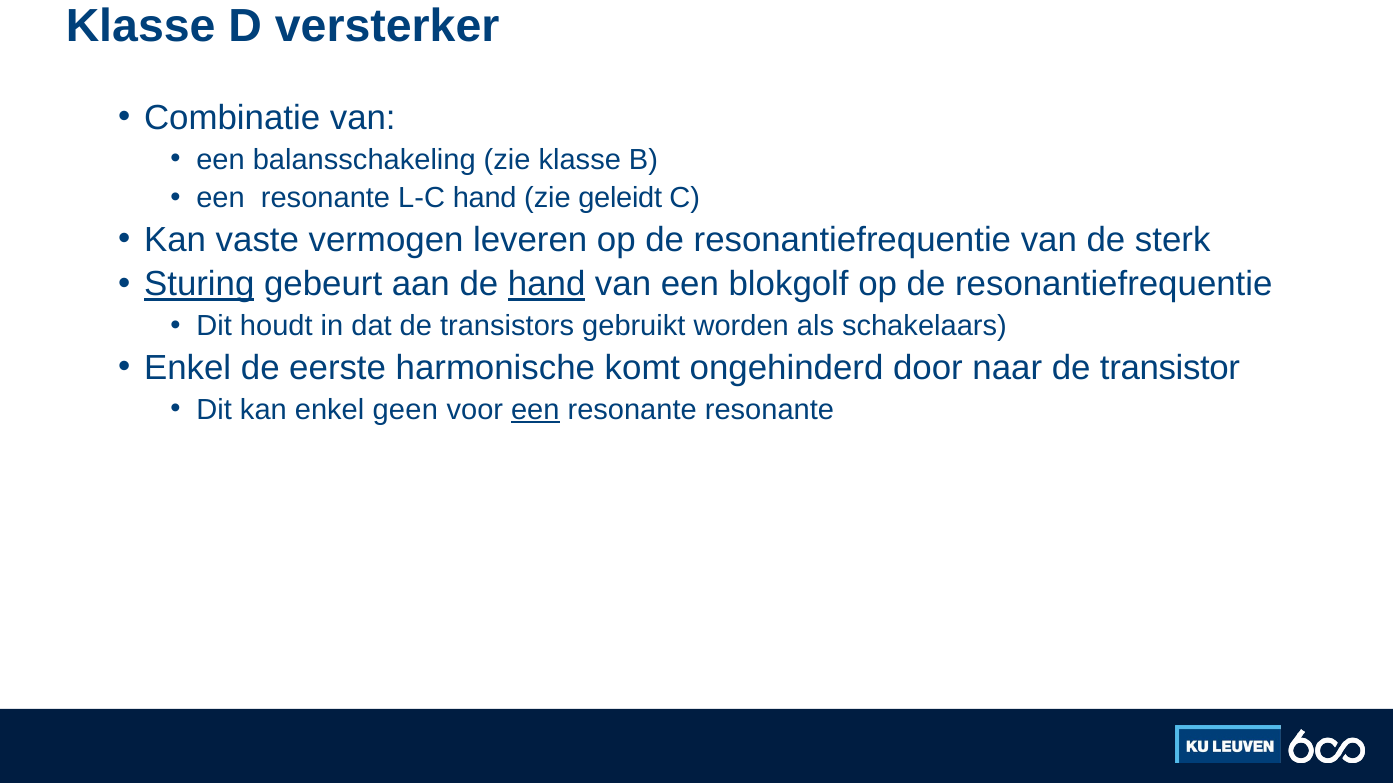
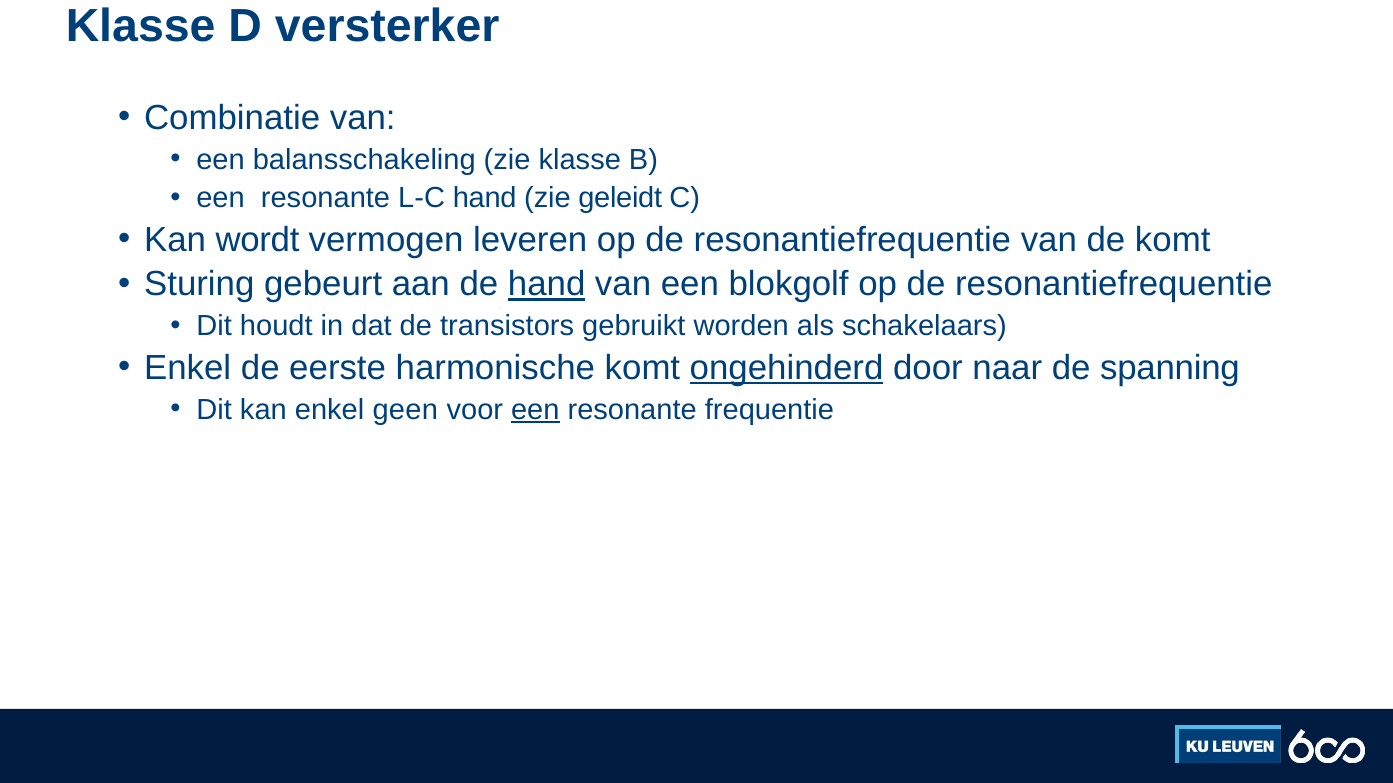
vaste: vaste -> wordt
de sterk: sterk -> komt
Sturing underline: present -> none
ongehinderd underline: none -> present
transistor: transistor -> spanning
resonante resonante: resonante -> frequentie
